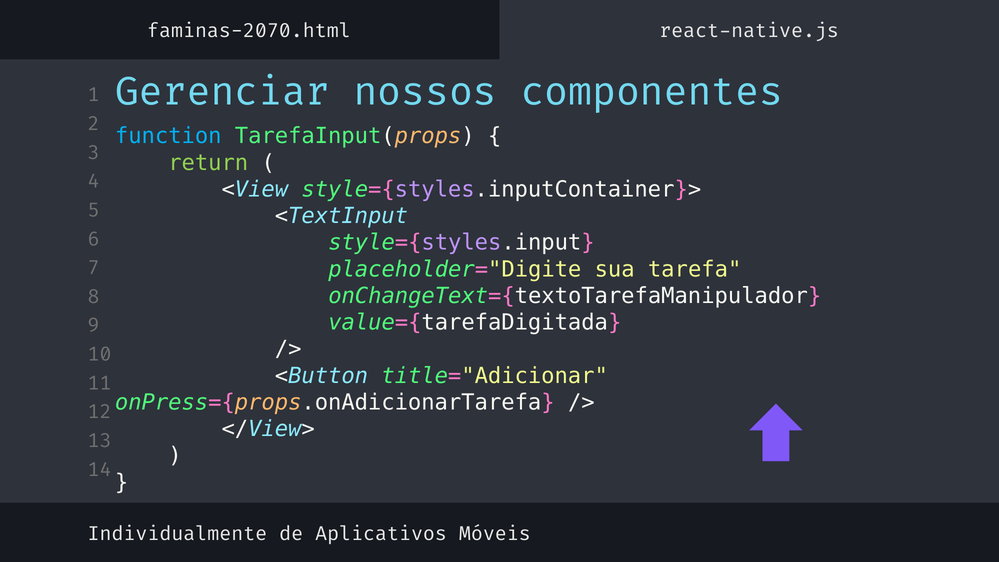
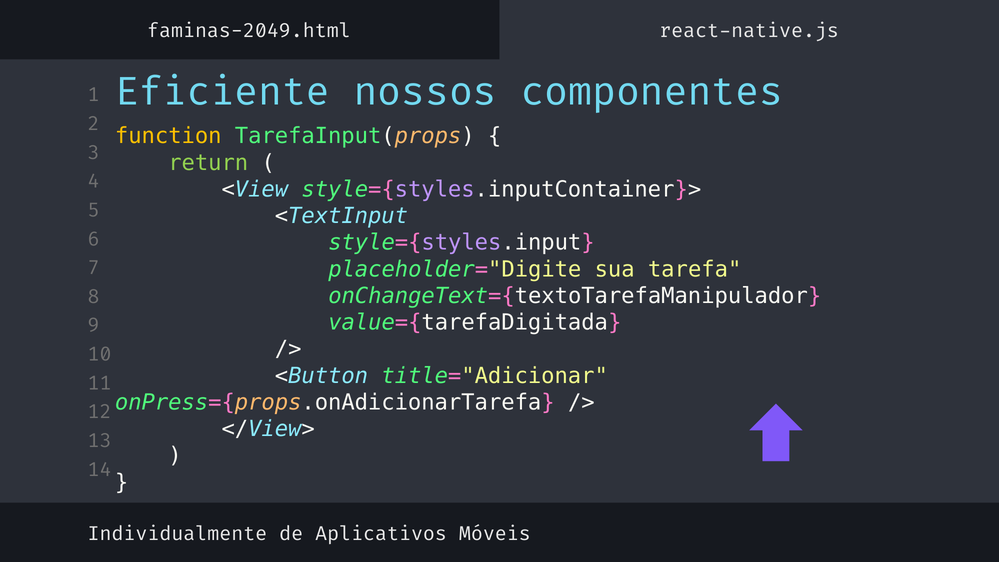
faminas-2070.html: faminas-2070.html -> faminas-2049.html
Gerenciar: Gerenciar -> Eficiente
function colour: light blue -> yellow
